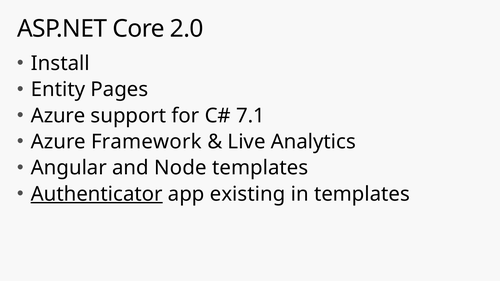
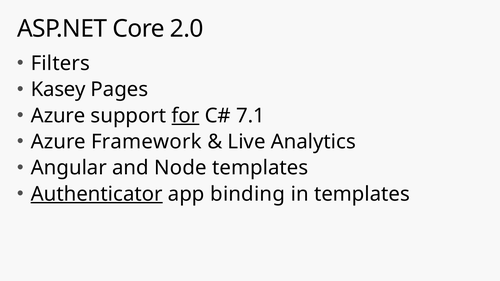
Install: Install -> Filters
Entity: Entity -> Kasey
for underline: none -> present
existing: existing -> binding
